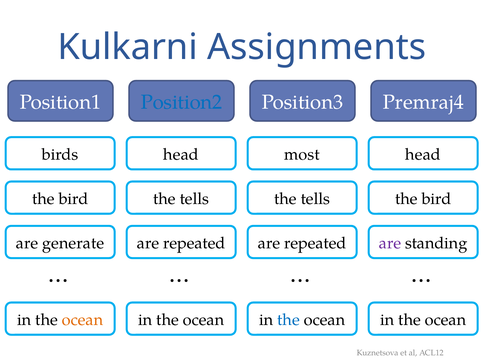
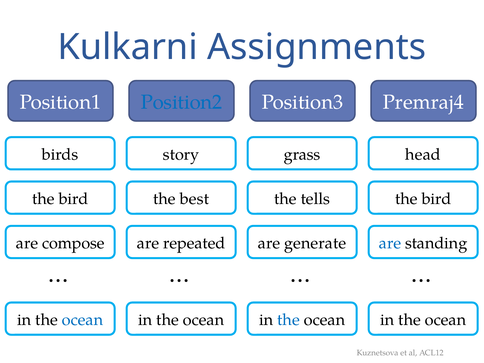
head at (181, 154): head -> story
most: most -> grass
tells at (194, 199): tells -> best
generate: generate -> compose
repeated at (315, 243): repeated -> generate
are at (390, 243) colour: purple -> blue
ocean at (82, 320) colour: orange -> blue
